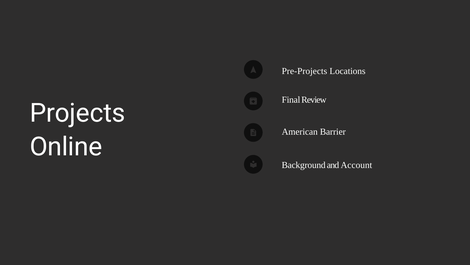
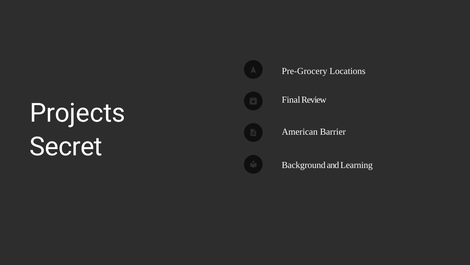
Pre-Projects: Pre-Projects -> Pre-Grocery
Online: Online -> Secret
Account: Account -> Learning
